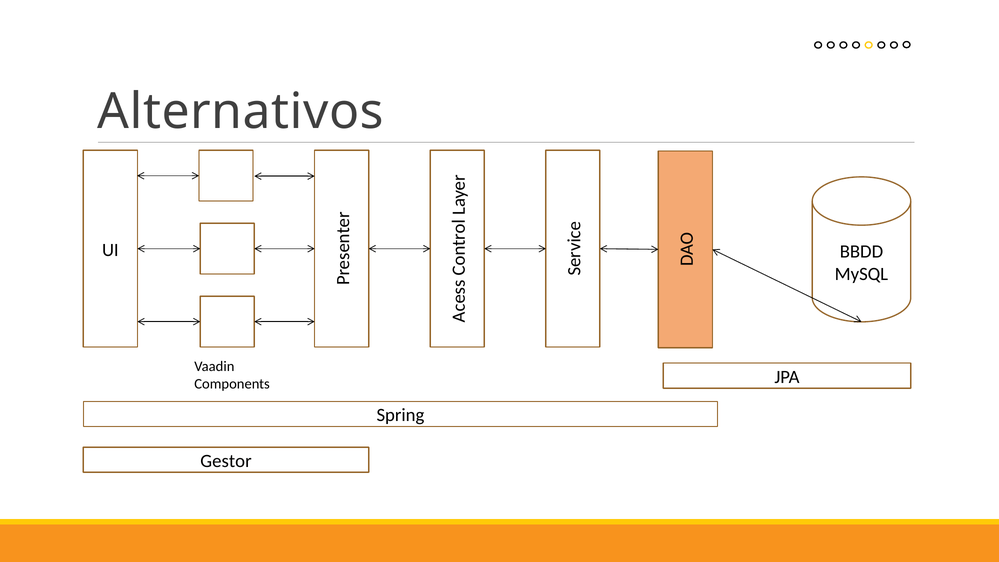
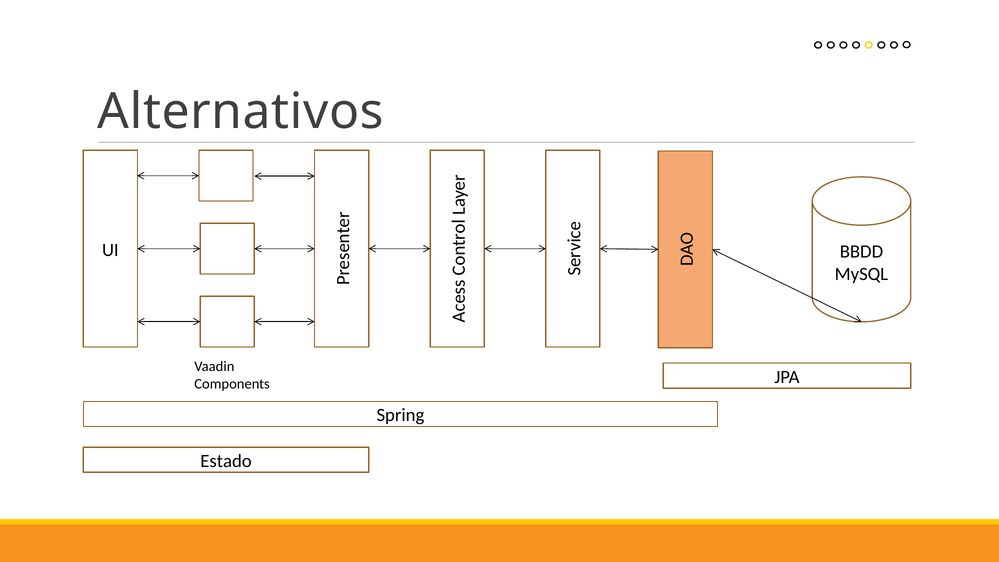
Gestor: Gestor -> Estado
